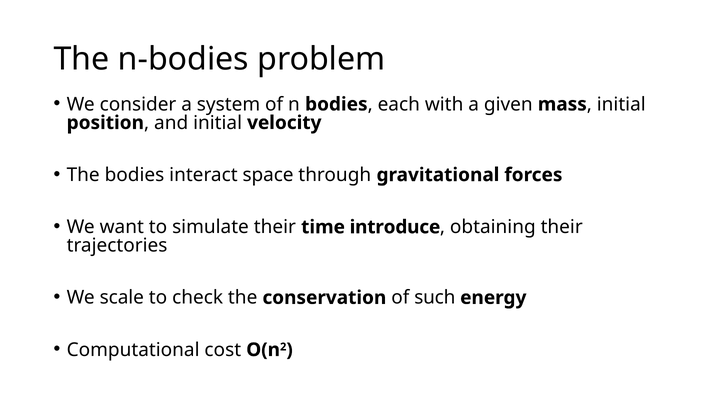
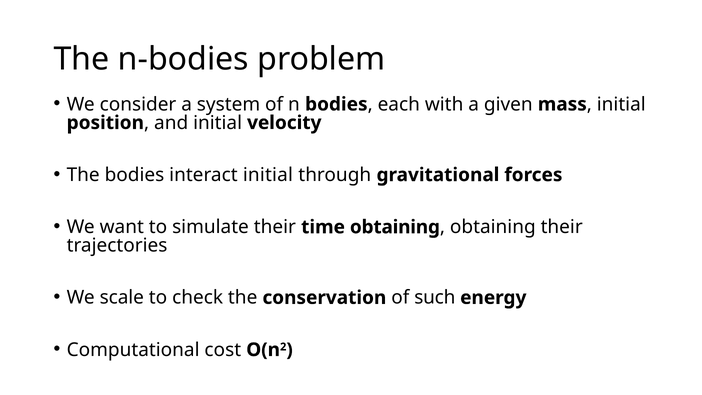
interact space: space -> initial
time introduce: introduce -> obtaining
